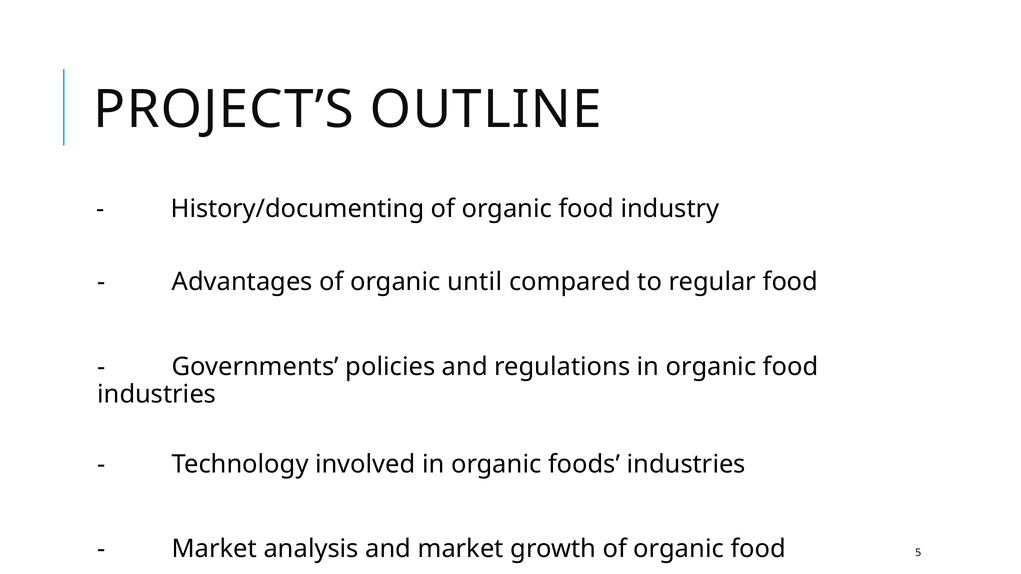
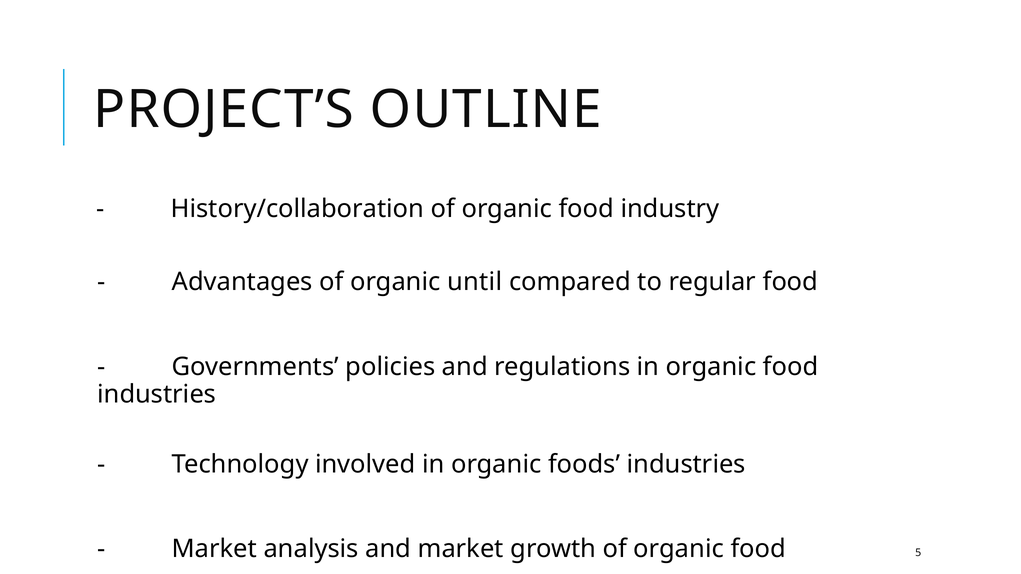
History/documenting: History/documenting -> History/collaboration
